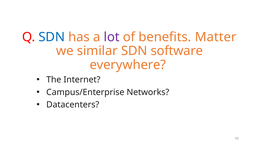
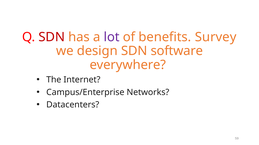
SDN at (52, 37) colour: blue -> red
Matter: Matter -> Survey
similar: similar -> design
